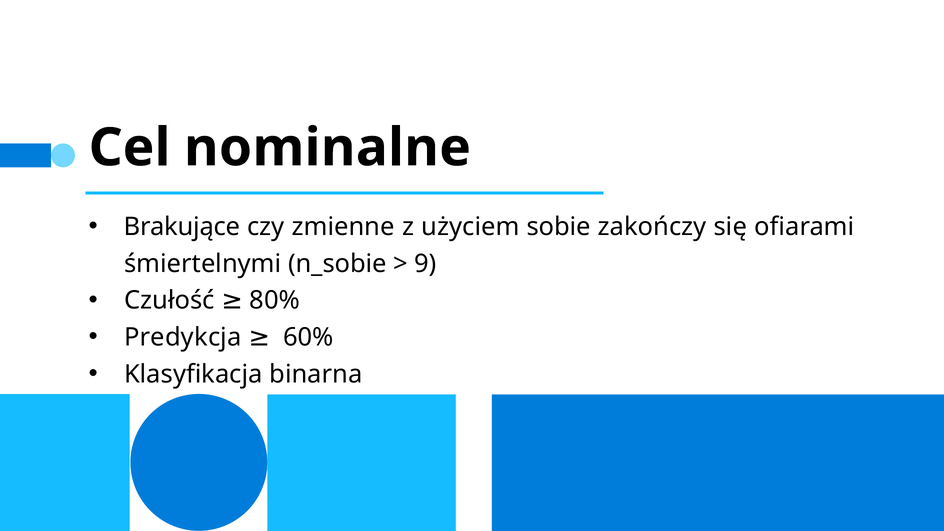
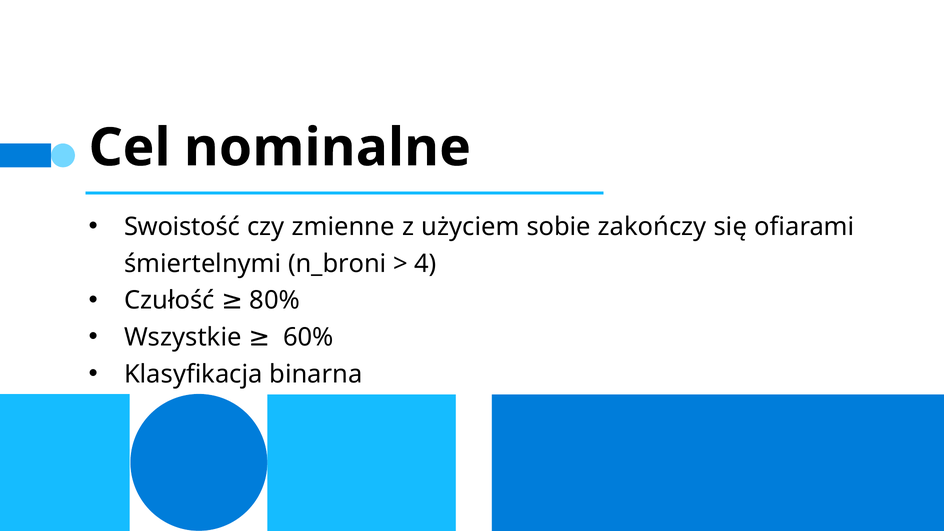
Brakujące: Brakujące -> Swoistość
n_sobie: n_sobie -> n_broni
9: 9 -> 4
Predykcja: Predykcja -> Wszystkie
